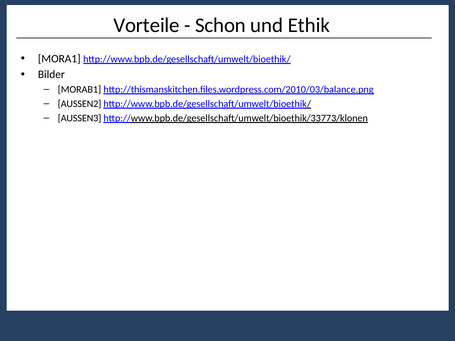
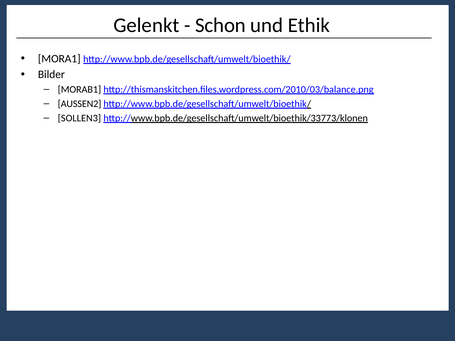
Vorteile: Vorteile -> Gelenkt
AUSSEN3: AUSSEN3 -> SOLLEN3
